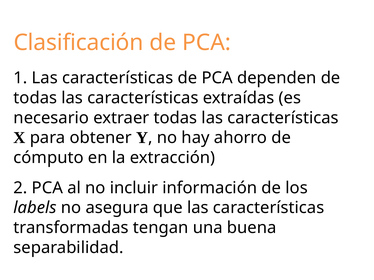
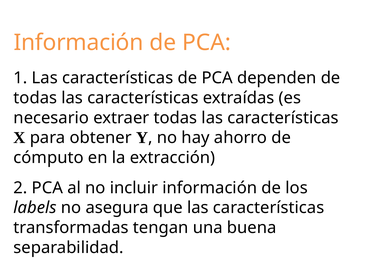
Clasificación at (78, 43): Clasificación -> Información
